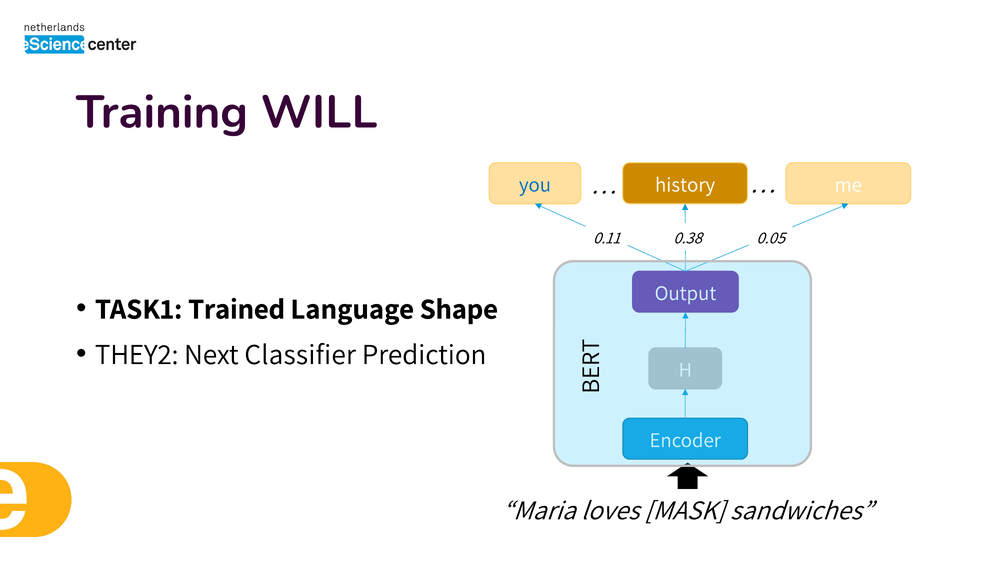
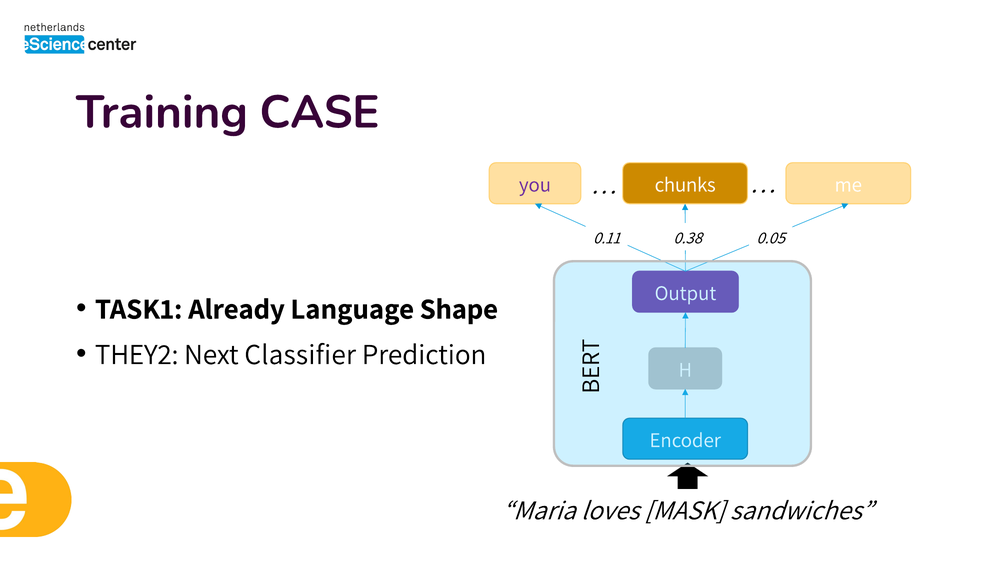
WILL: WILL -> CASE
you colour: blue -> purple
history: history -> chunks
Trained: Trained -> Already
